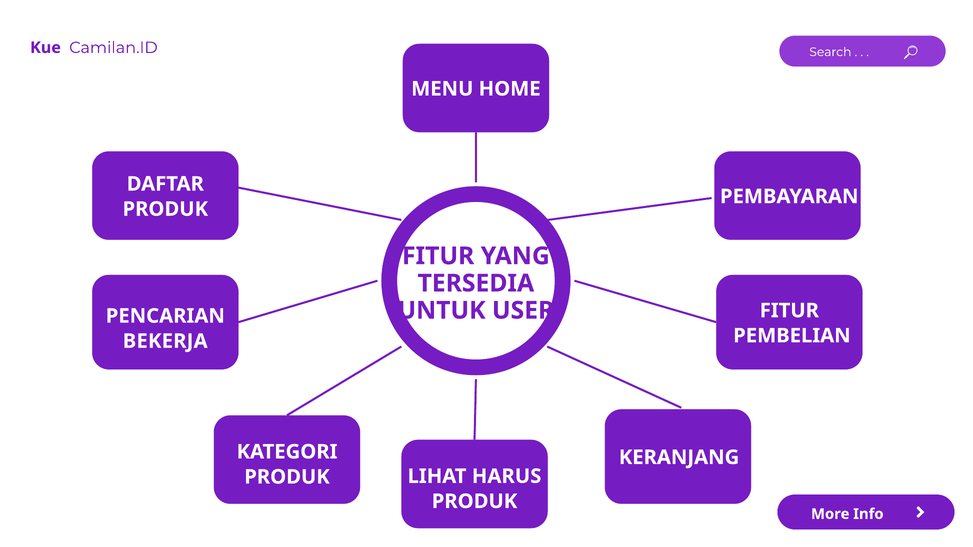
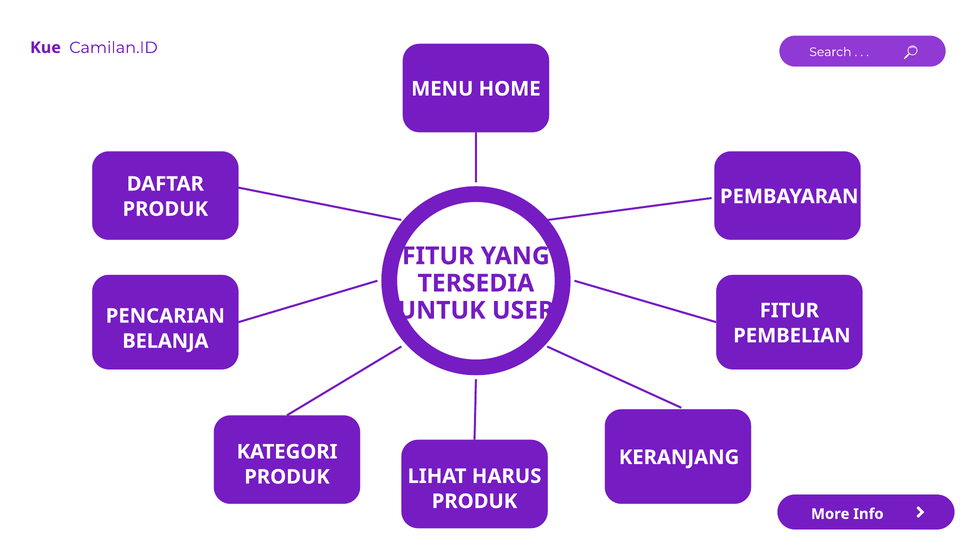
BEKERJA: BEKERJA -> BELANJA
